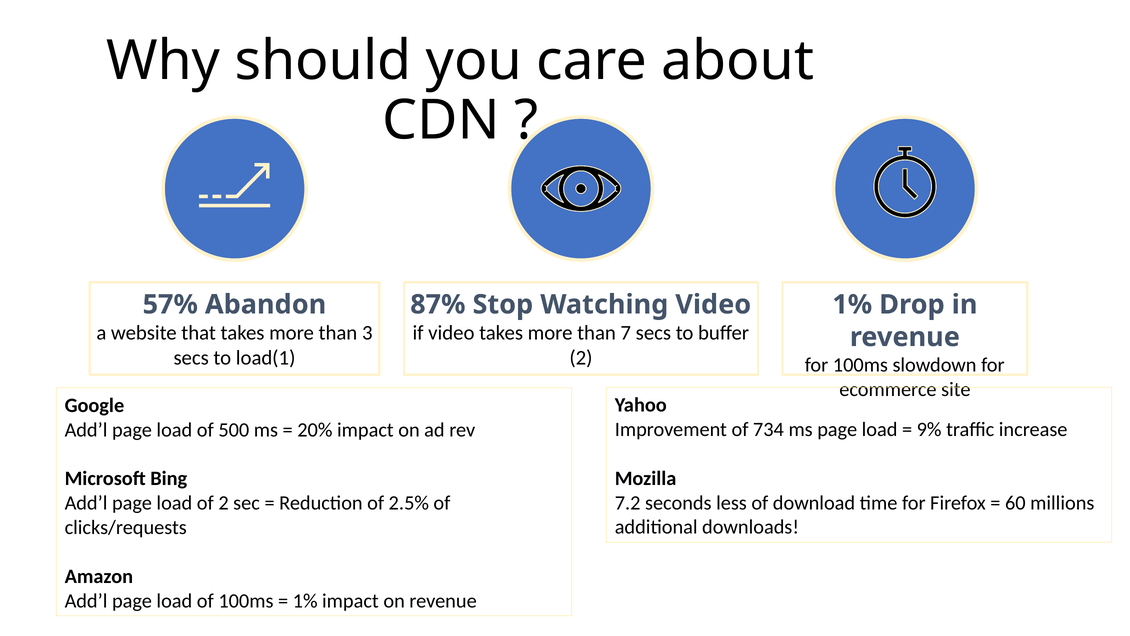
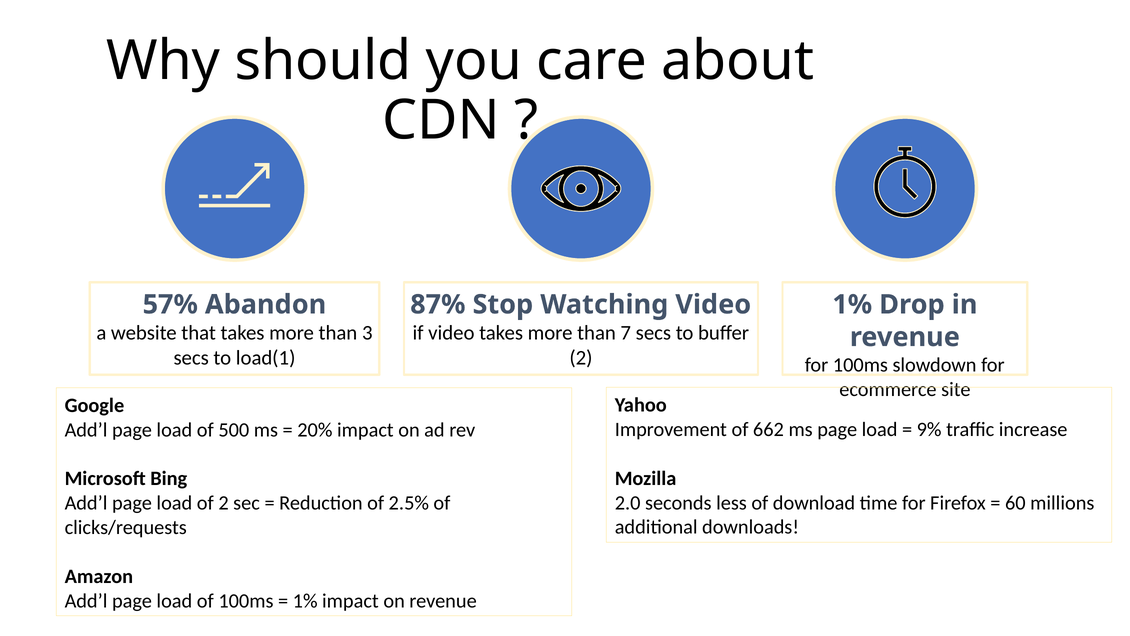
734: 734 -> 662
7.2: 7.2 -> 2.0
